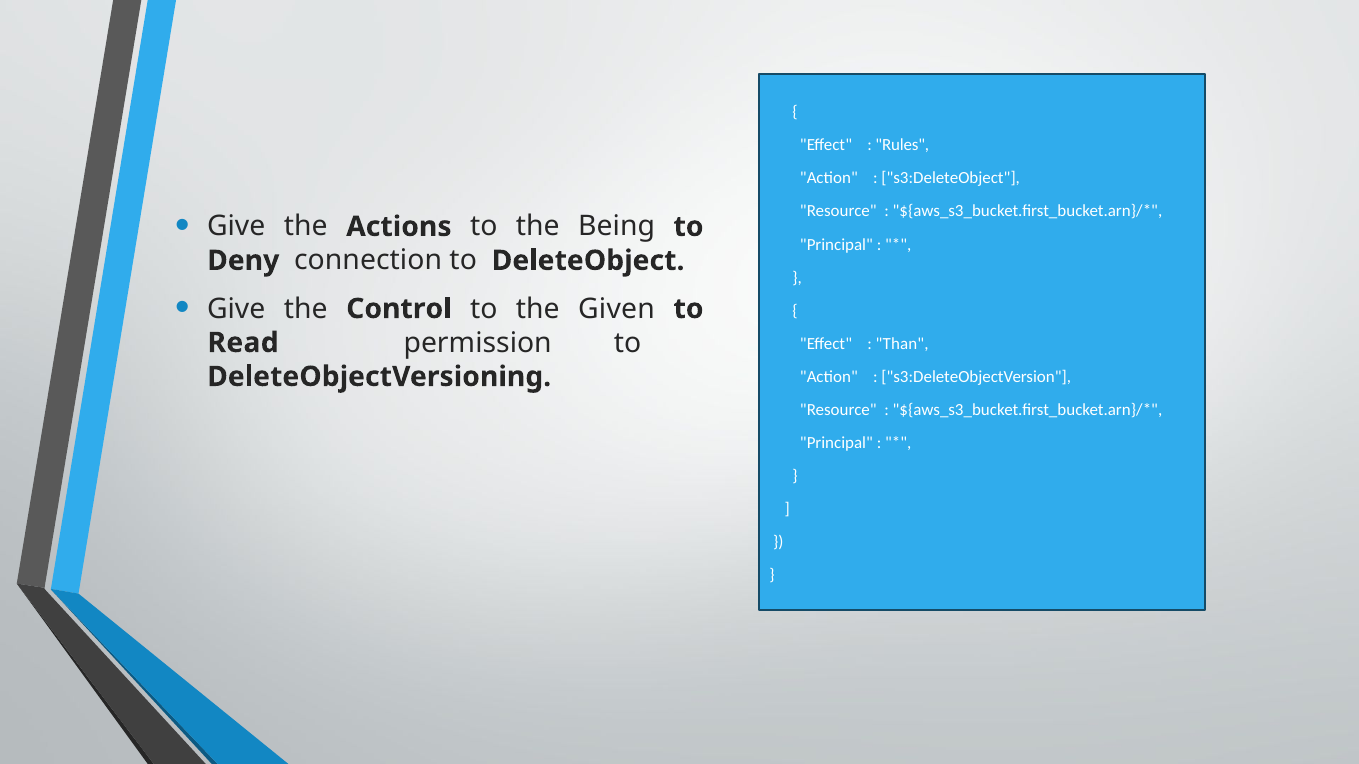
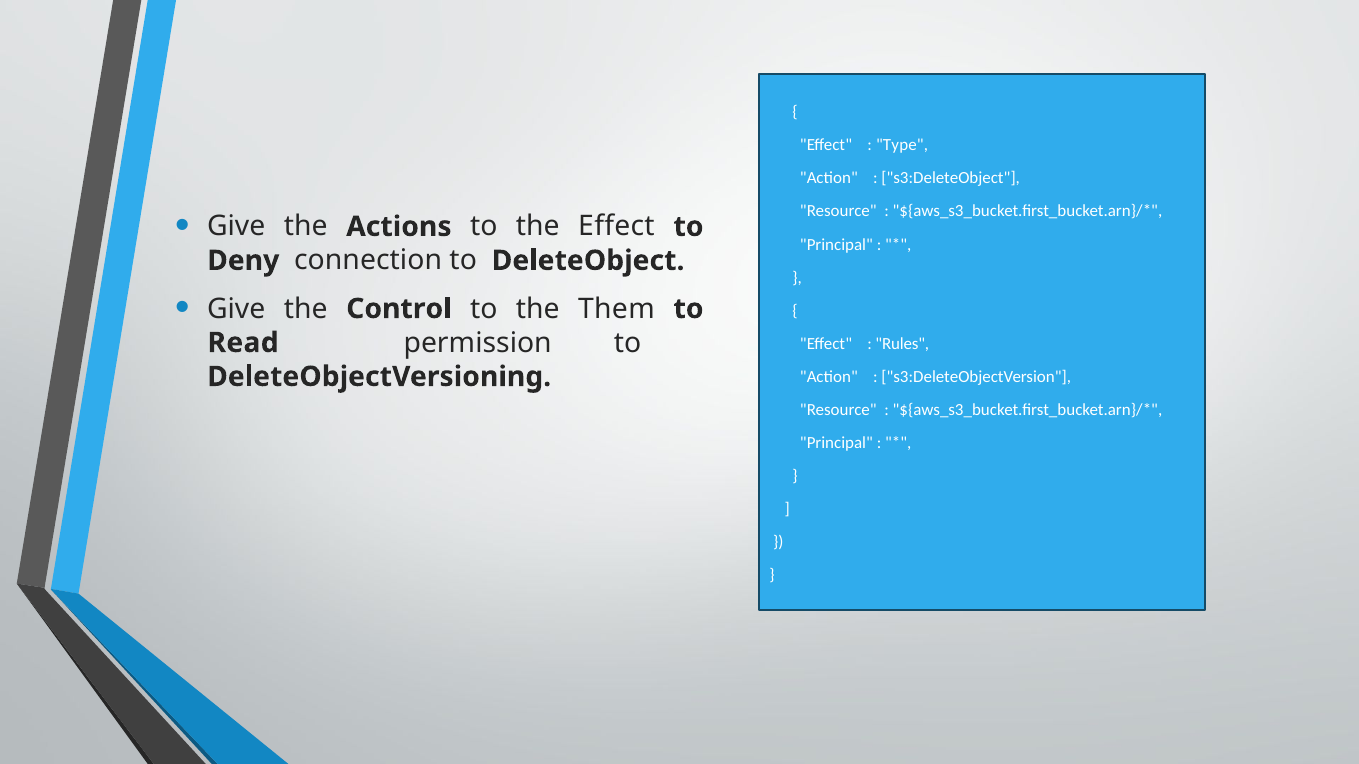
Rules: Rules -> Type
the Being: Being -> Effect
Given: Given -> Them
Than: Than -> Rules
